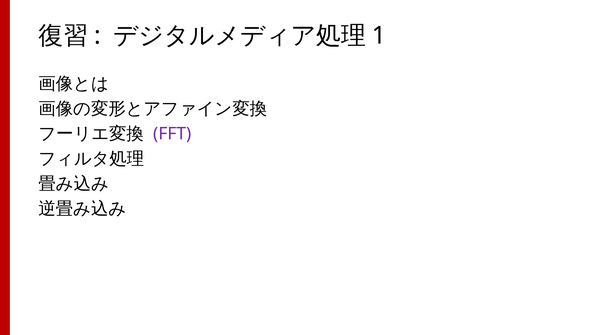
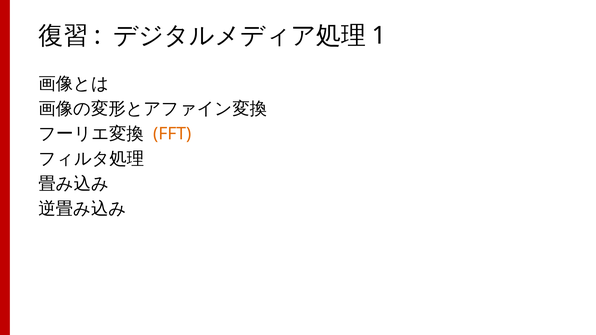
FFT colour: purple -> orange
